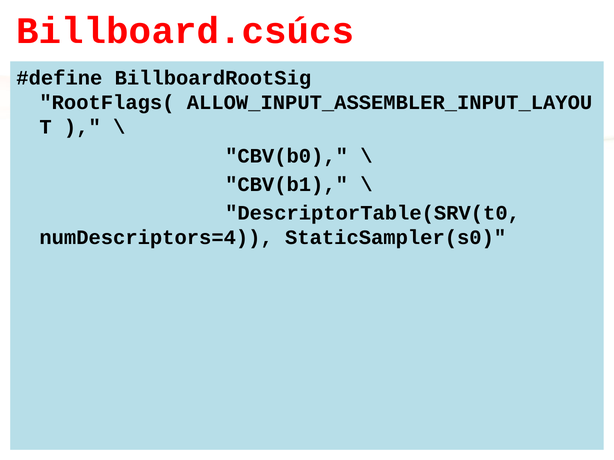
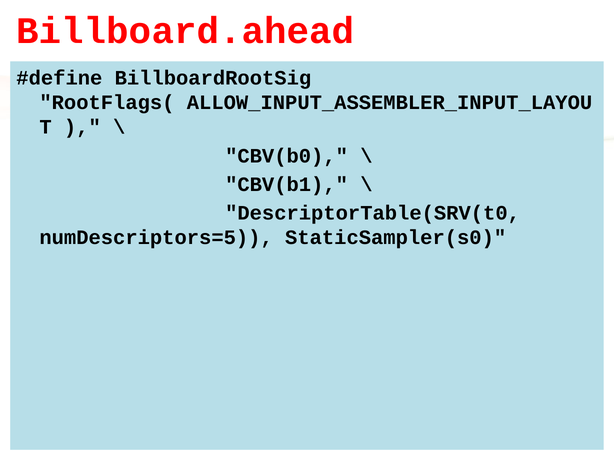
Billboard.csúcs: Billboard.csúcs -> Billboard.ahead
numDescriptors=4: numDescriptors=4 -> numDescriptors=5
